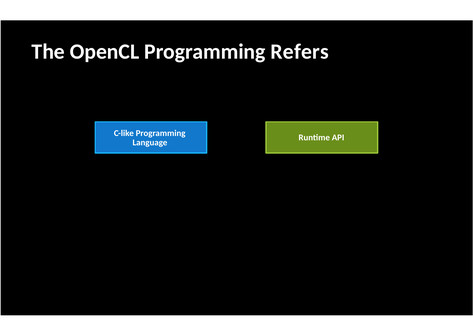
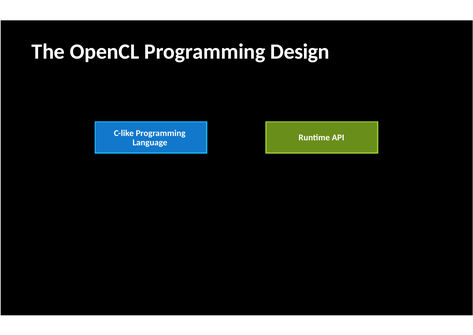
Refers: Refers -> Design
